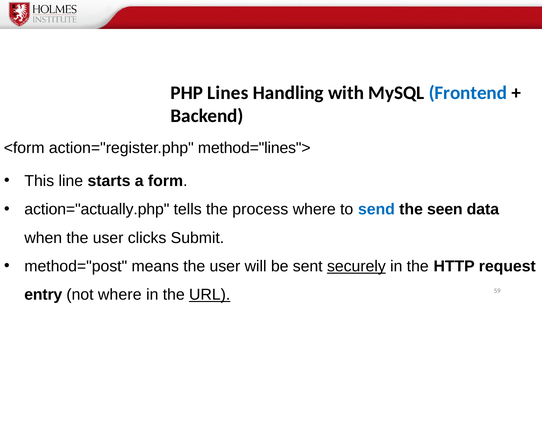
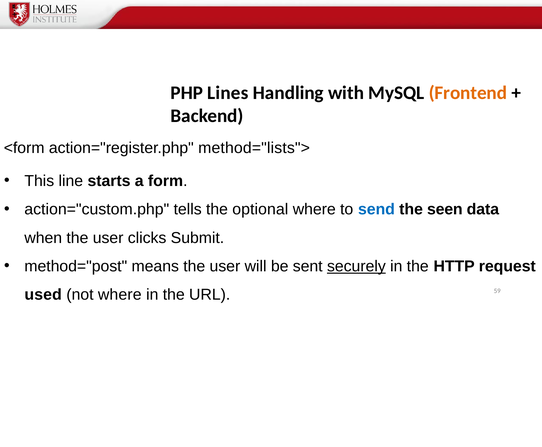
Frontend colour: blue -> orange
method="lines">: method="lines"> -> method="lists">
action="actually.php: action="actually.php -> action="custom.php
process: process -> optional
entry: entry -> used
URL underline: present -> none
